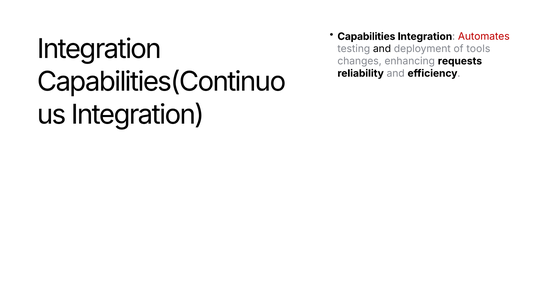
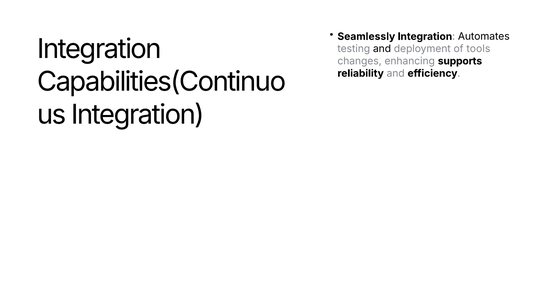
Capabilities: Capabilities -> Seamlessly
Automates colour: red -> black
requests: requests -> supports
